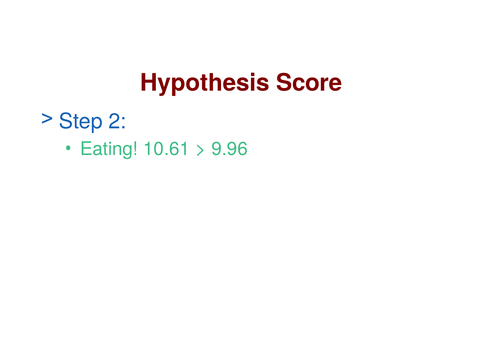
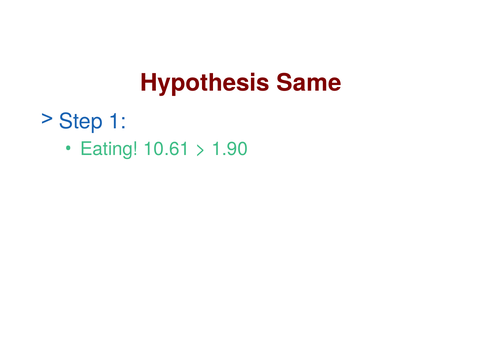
Score: Score -> Same
2: 2 -> 1
9.96: 9.96 -> 1.90
